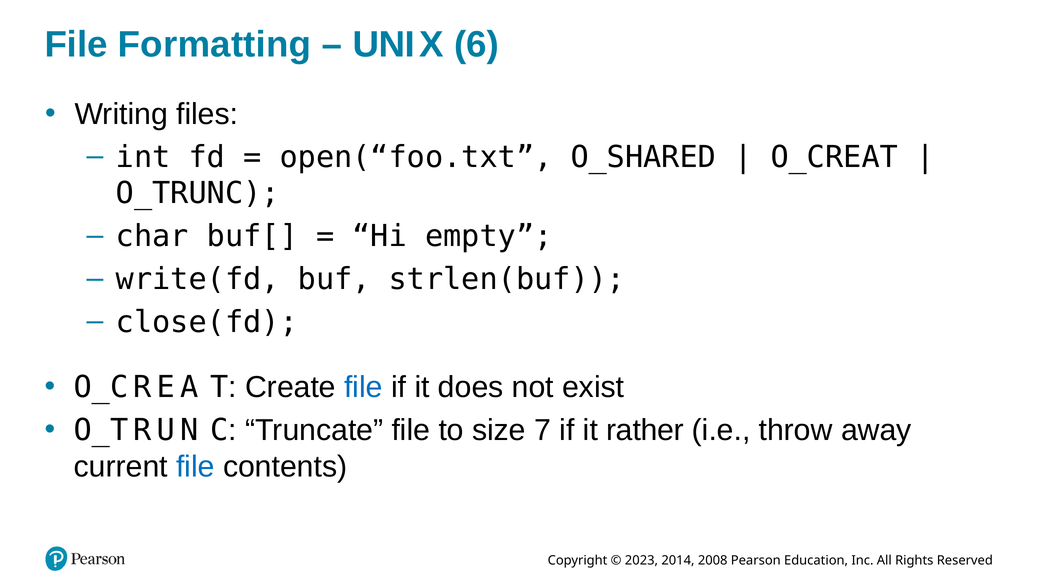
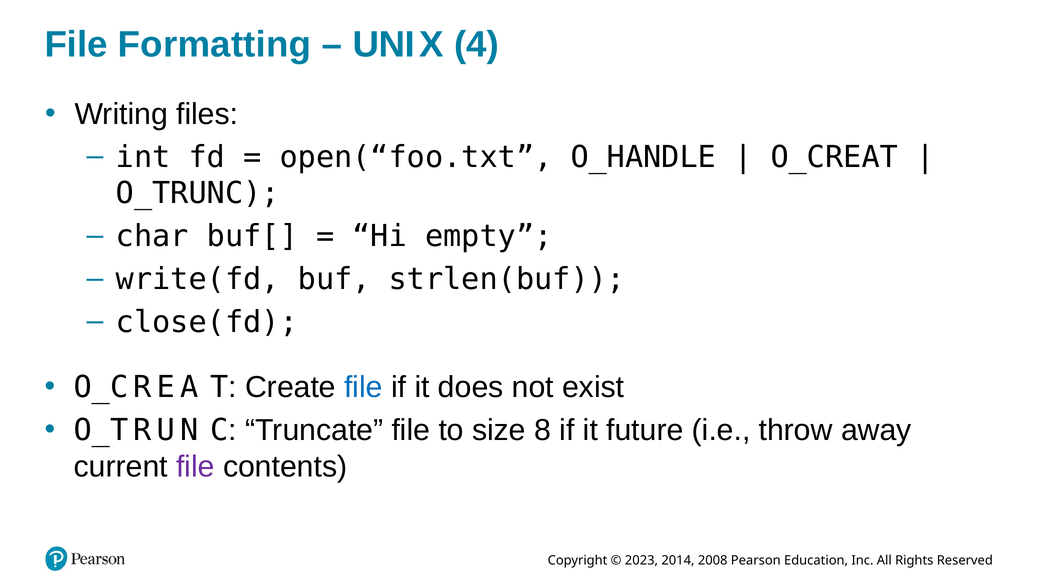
6: 6 -> 4
O_SHARED: O_SHARED -> O_HANDLE
7: 7 -> 8
rather: rather -> future
file at (195, 467) colour: blue -> purple
